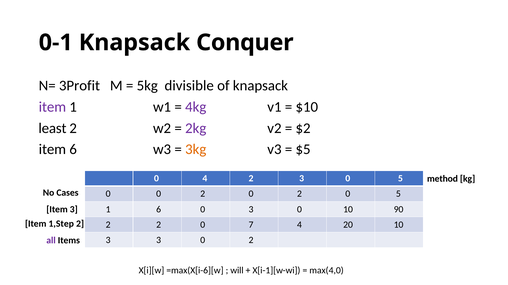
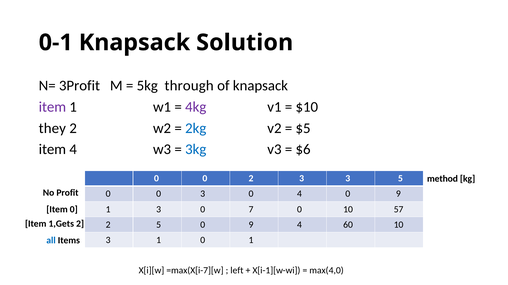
Conquer: Conquer -> Solution
divisible: divisible -> through
least: least -> they
2kg colour: purple -> blue
$2: $2 -> $5
item 6: 6 -> 4
3kg colour: orange -> blue
$5: $5 -> $6
4 at (205, 179): 4 -> 0
2 3 0: 0 -> 3
Cases: Cases -> Profit
0 0 2: 2 -> 3
2 at (299, 194): 2 -> 4
5 at (398, 194): 5 -> 9
1 6: 6 -> 3
0 3: 3 -> 7
90: 90 -> 57
Item 3: 3 -> 0
1,Step: 1,Step -> 1,Gets
2 2: 2 -> 5
7 at (251, 225): 7 -> 9
20: 20 -> 60
3 3: 3 -> 1
2 at (251, 241): 2 -> 1
all colour: purple -> blue
=max(X[i-6][w: =max(X[i-6][w -> =max(X[i-7][w
will: will -> left
